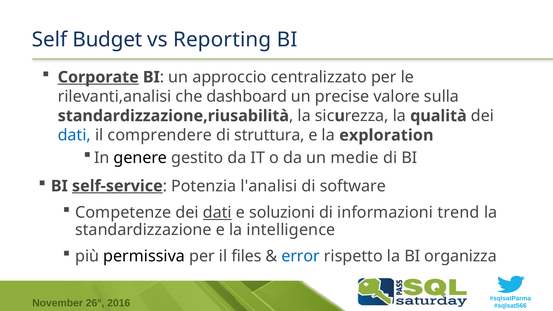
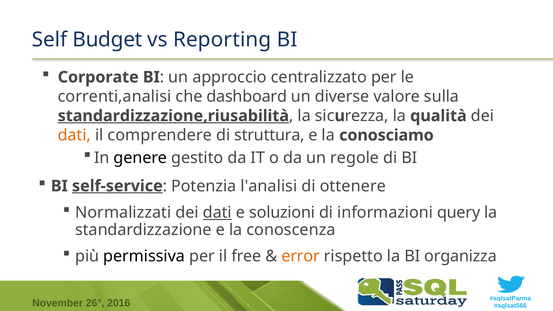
Corporate underline: present -> none
rilevanti,analisi: rilevanti,analisi -> correnti,analisi
precise: precise -> diverse
standardizzazione,riusabilità underline: none -> present
dati at (74, 135) colour: blue -> orange
exploration: exploration -> conosciamo
medie: medie -> regole
software: software -> ottenere
Competenze: Competenze -> Normalizzati
trend: trend -> query
intelligence: intelligence -> conoscenza
files: files -> free
error colour: blue -> orange
